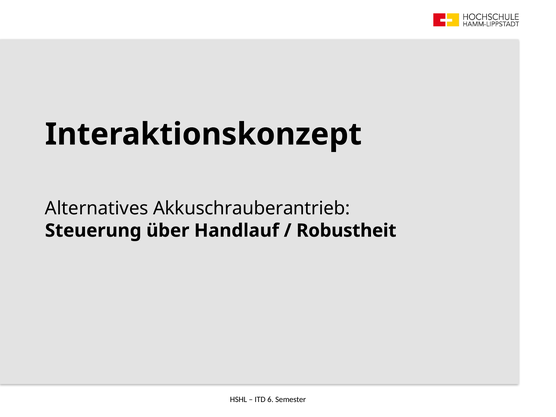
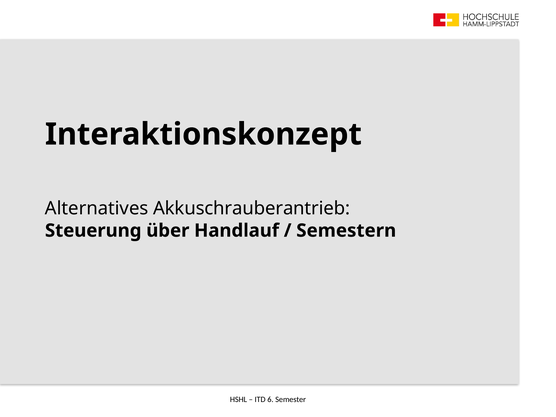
Robustheit: Robustheit -> Semestern
